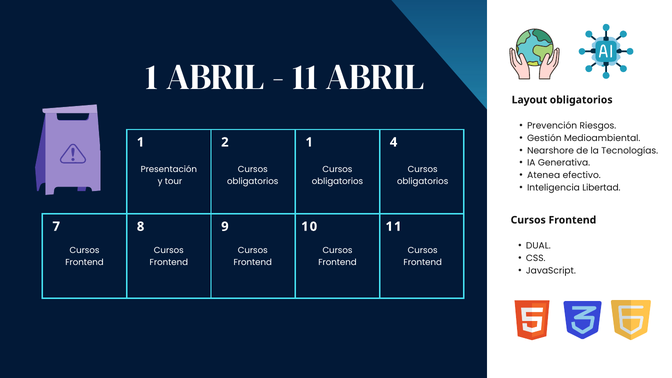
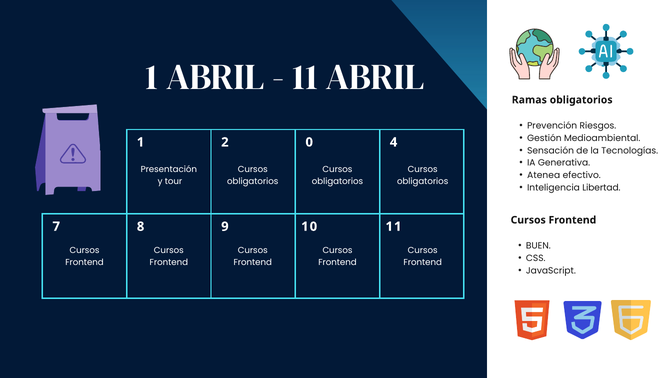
Layout: Layout -> Ramas
2 1: 1 -> 0
Nearshore: Nearshore -> Sensación
DUAL: DUAL -> BUEN
